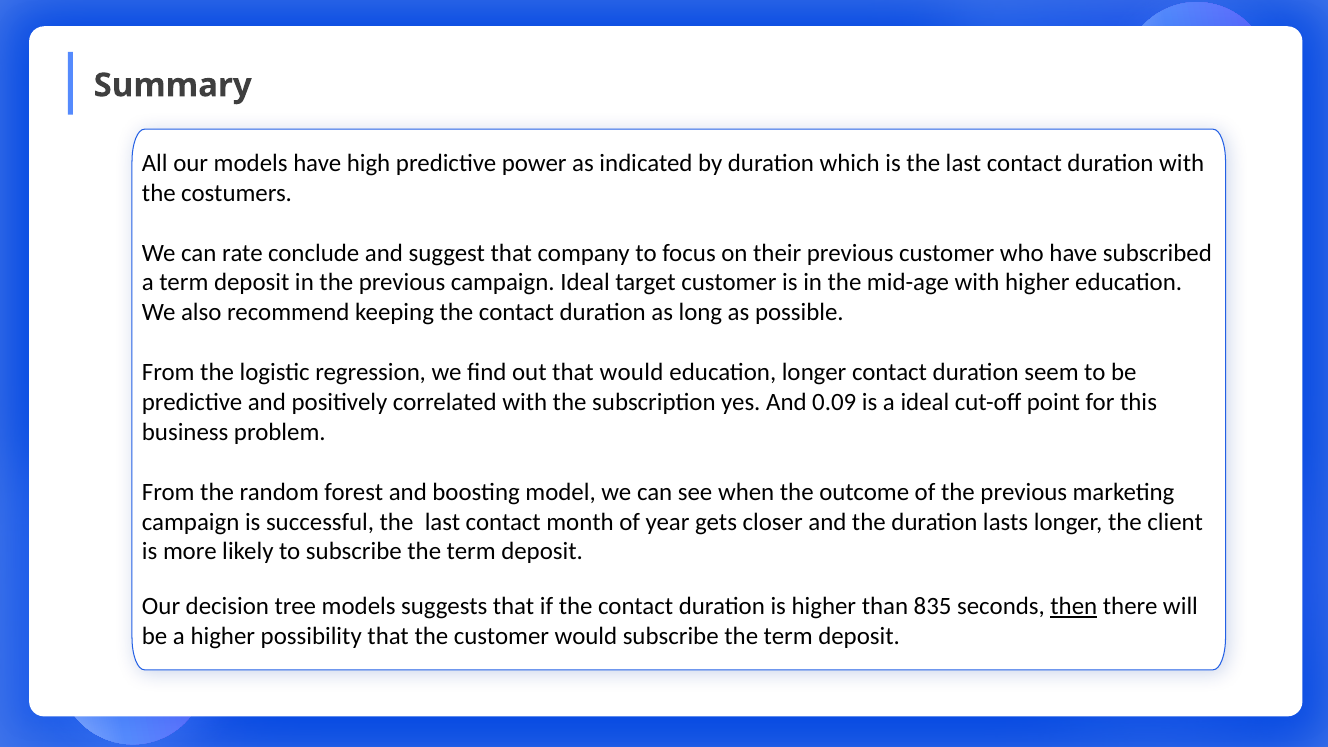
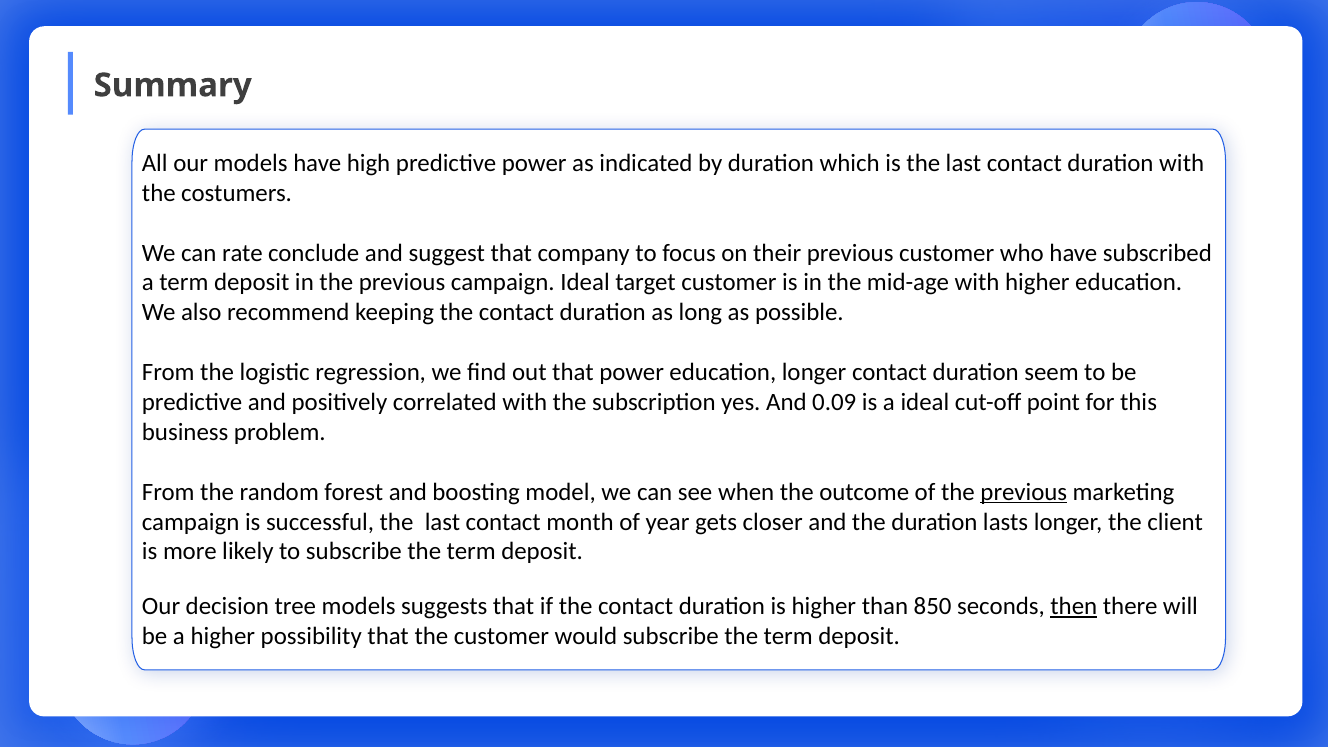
that would: would -> power
previous at (1024, 492) underline: none -> present
835: 835 -> 850
